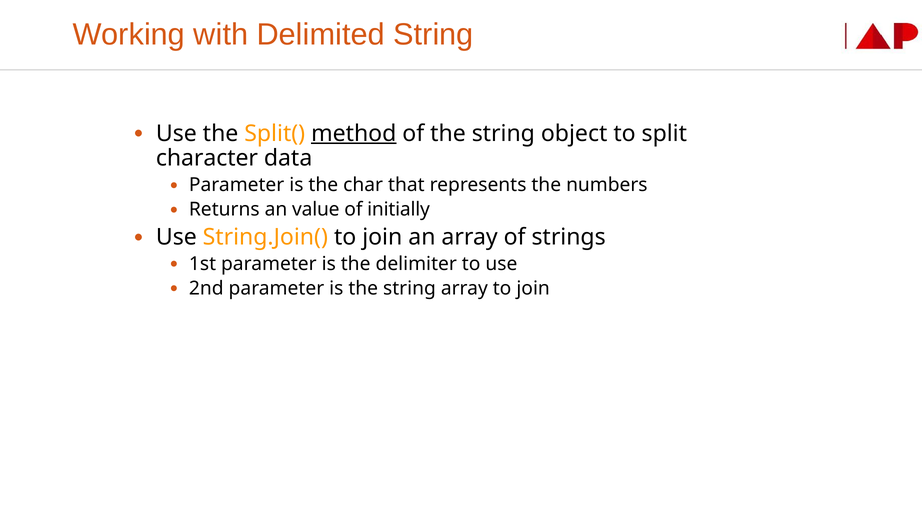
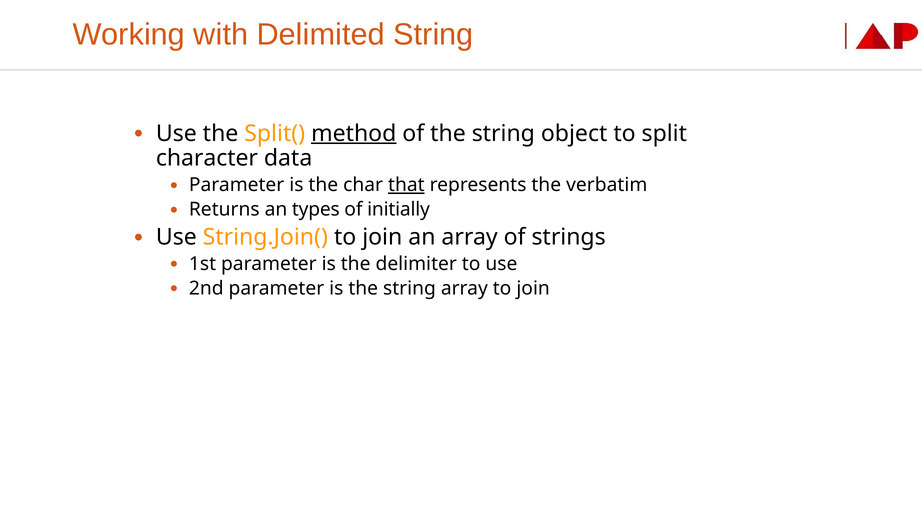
that underline: none -> present
numbers: numbers -> verbatim
value: value -> types
